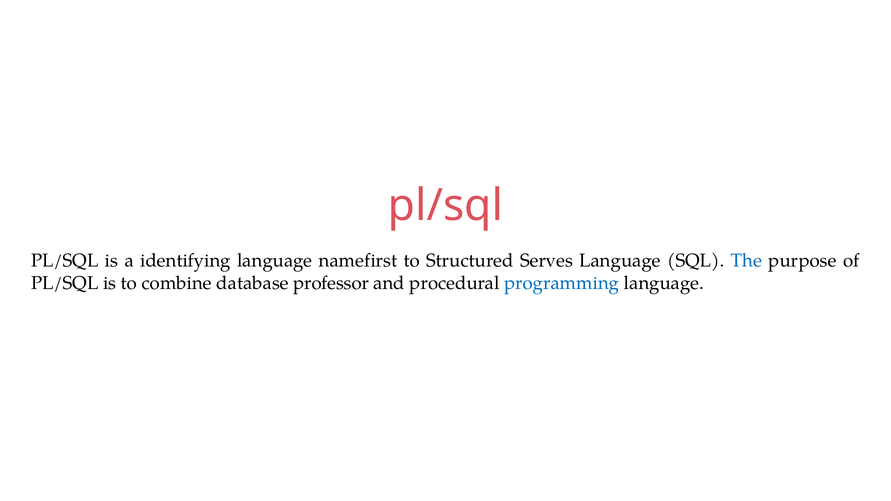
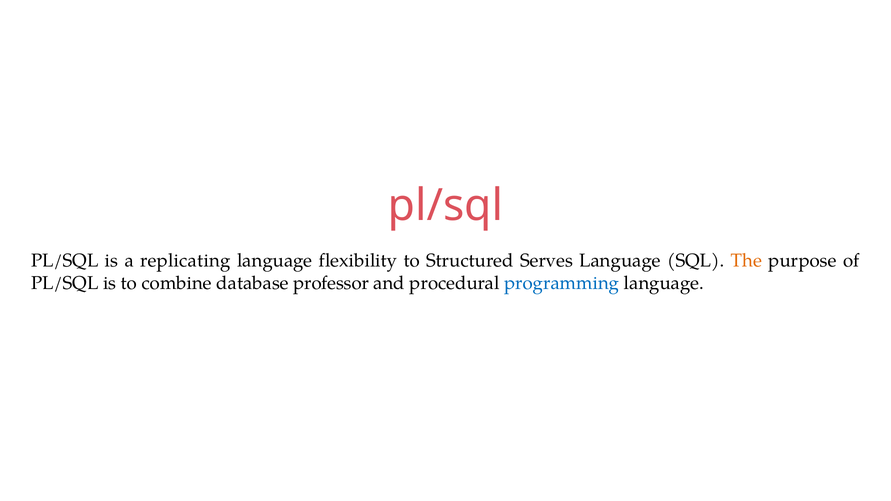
identifying: identifying -> replicating
namefirst: namefirst -> flexibility
The colour: blue -> orange
